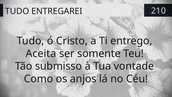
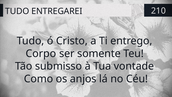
Aceita: Aceita -> Corpo
